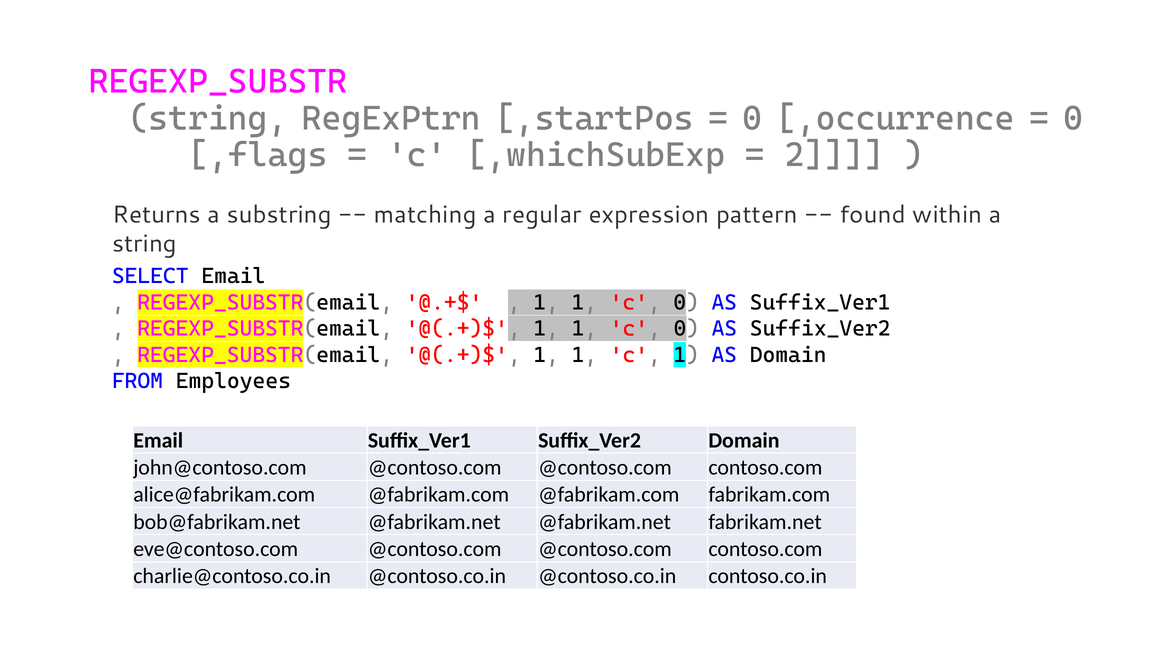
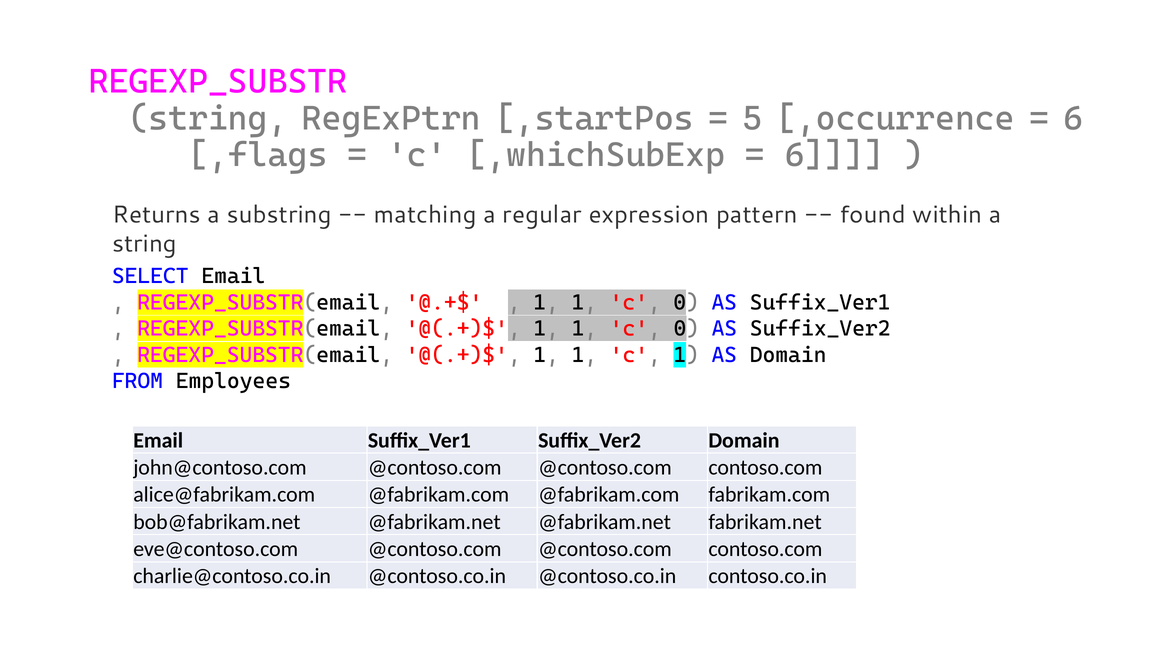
0 at (752, 118): 0 -> 5
0 at (1073, 118): 0 -> 6
2 at (834, 155): 2 -> 6
